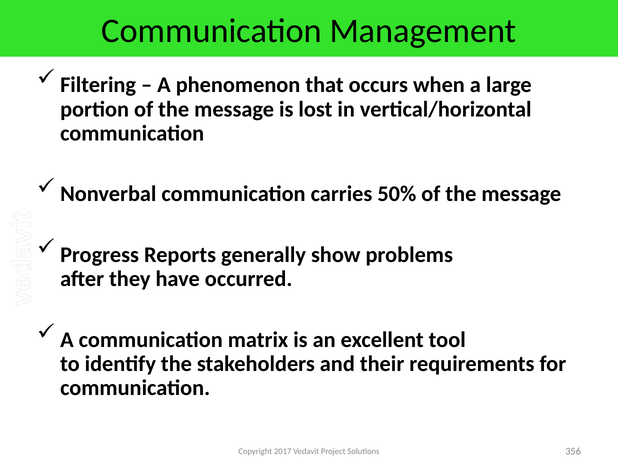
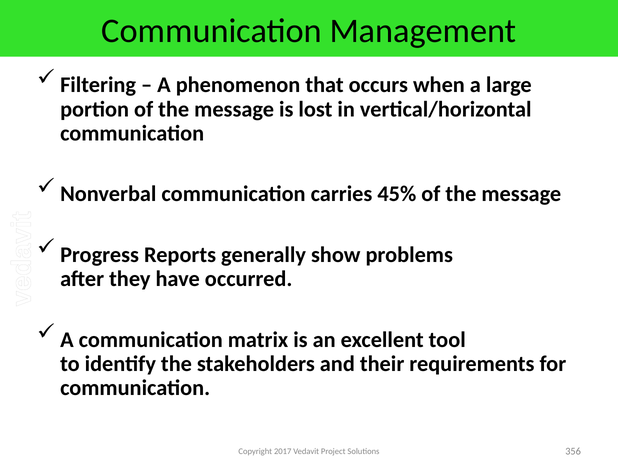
50%: 50% -> 45%
